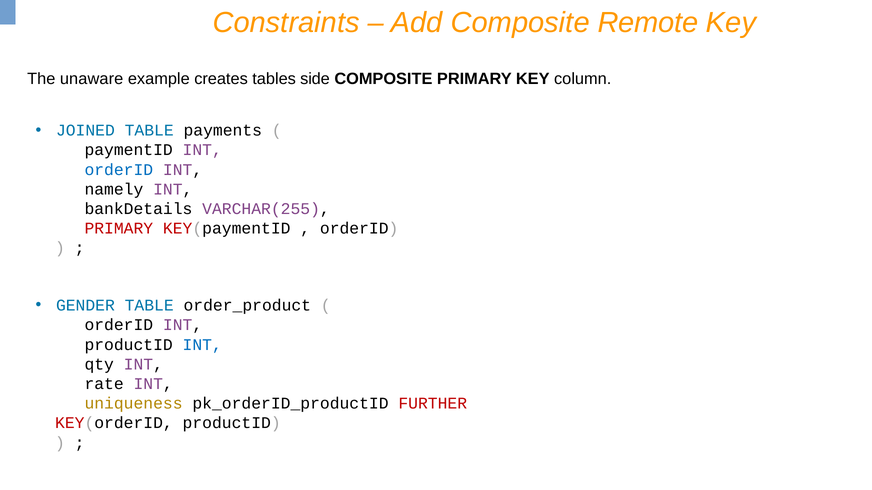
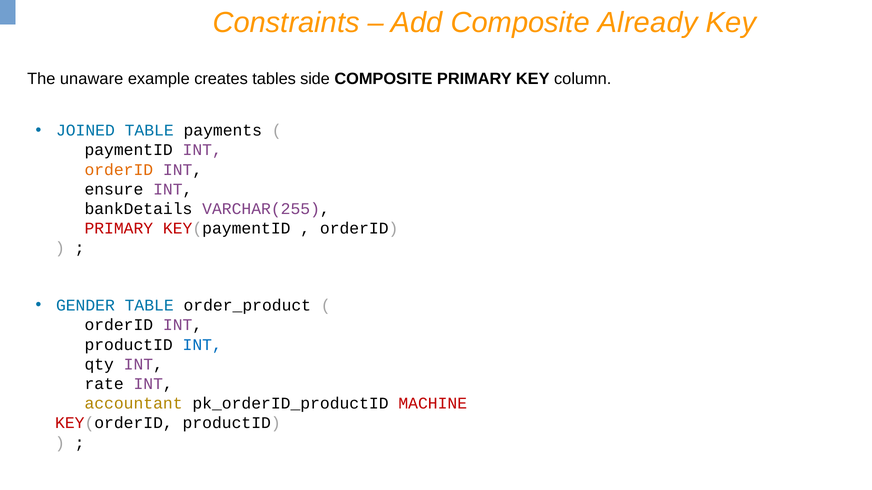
Remote: Remote -> Already
orderID at (119, 170) colour: blue -> orange
namely: namely -> ensure
uniqueness: uniqueness -> accountant
FURTHER: FURTHER -> MACHINE
